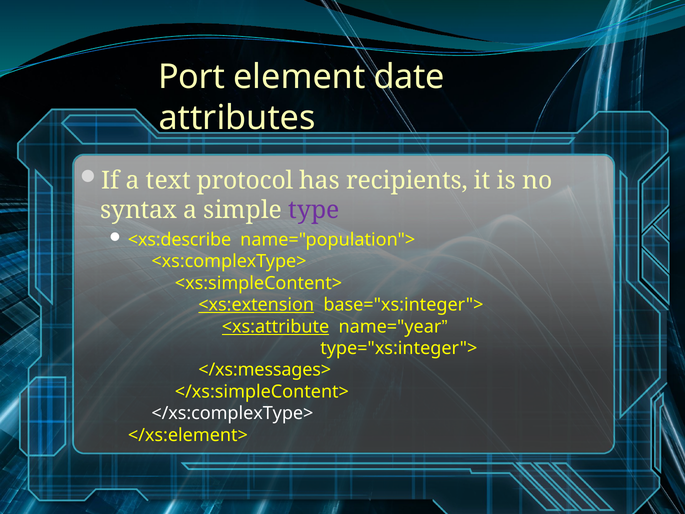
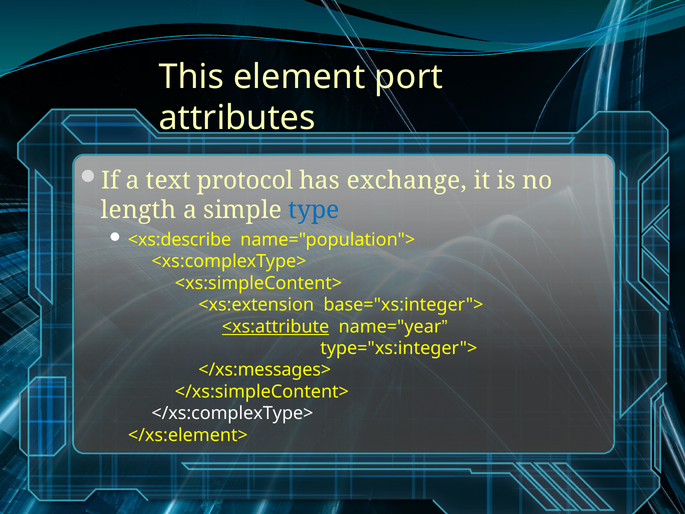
Port: Port -> This
date: date -> port
recipients: recipients -> exchange
syntax: syntax -> length
type colour: purple -> blue
<xs:extension underline: present -> none
